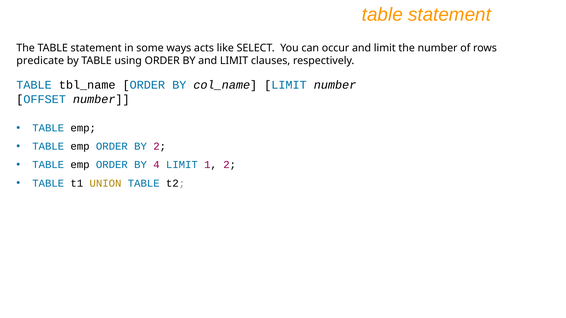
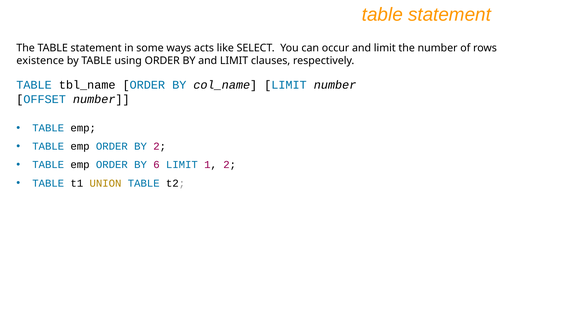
predicate: predicate -> existence
4: 4 -> 6
